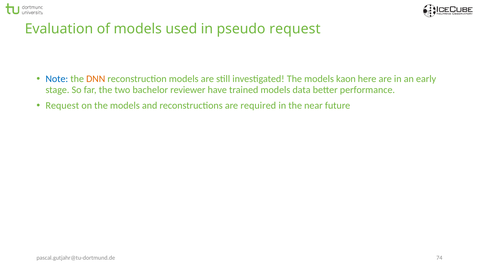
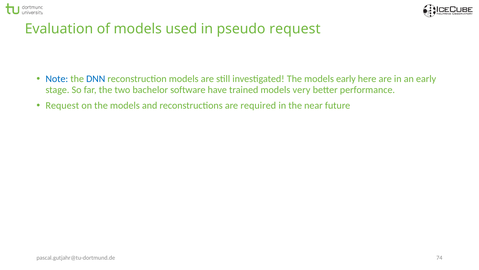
DNN colour: orange -> blue
models kaon: kaon -> early
reviewer: reviewer -> software
data: data -> very
